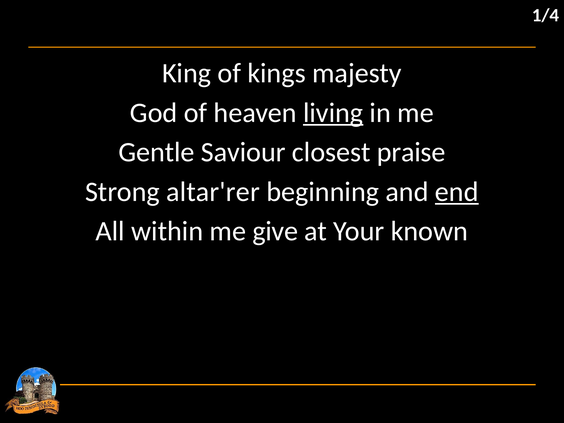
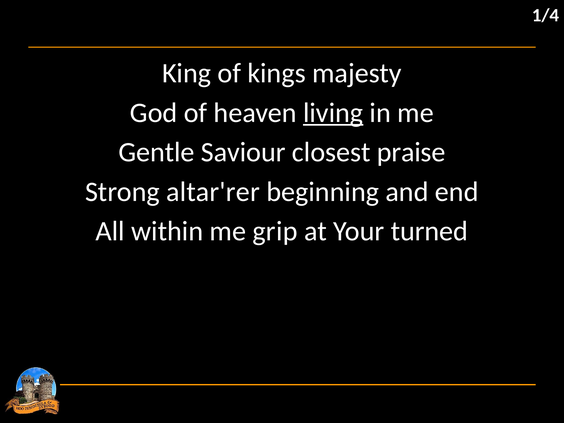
end underline: present -> none
give: give -> grip
known: known -> turned
